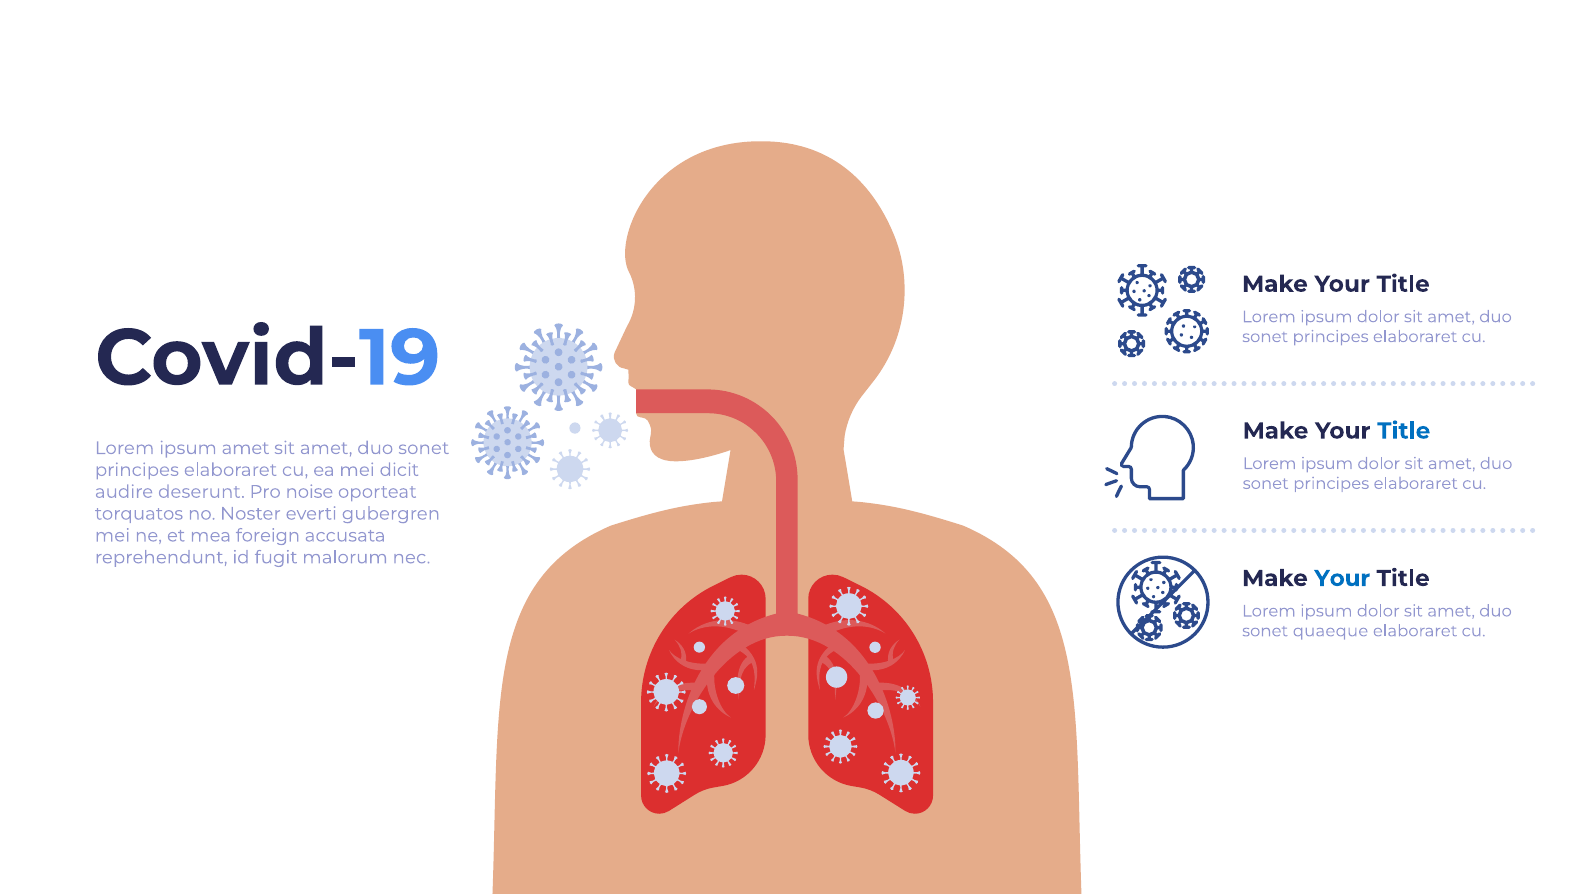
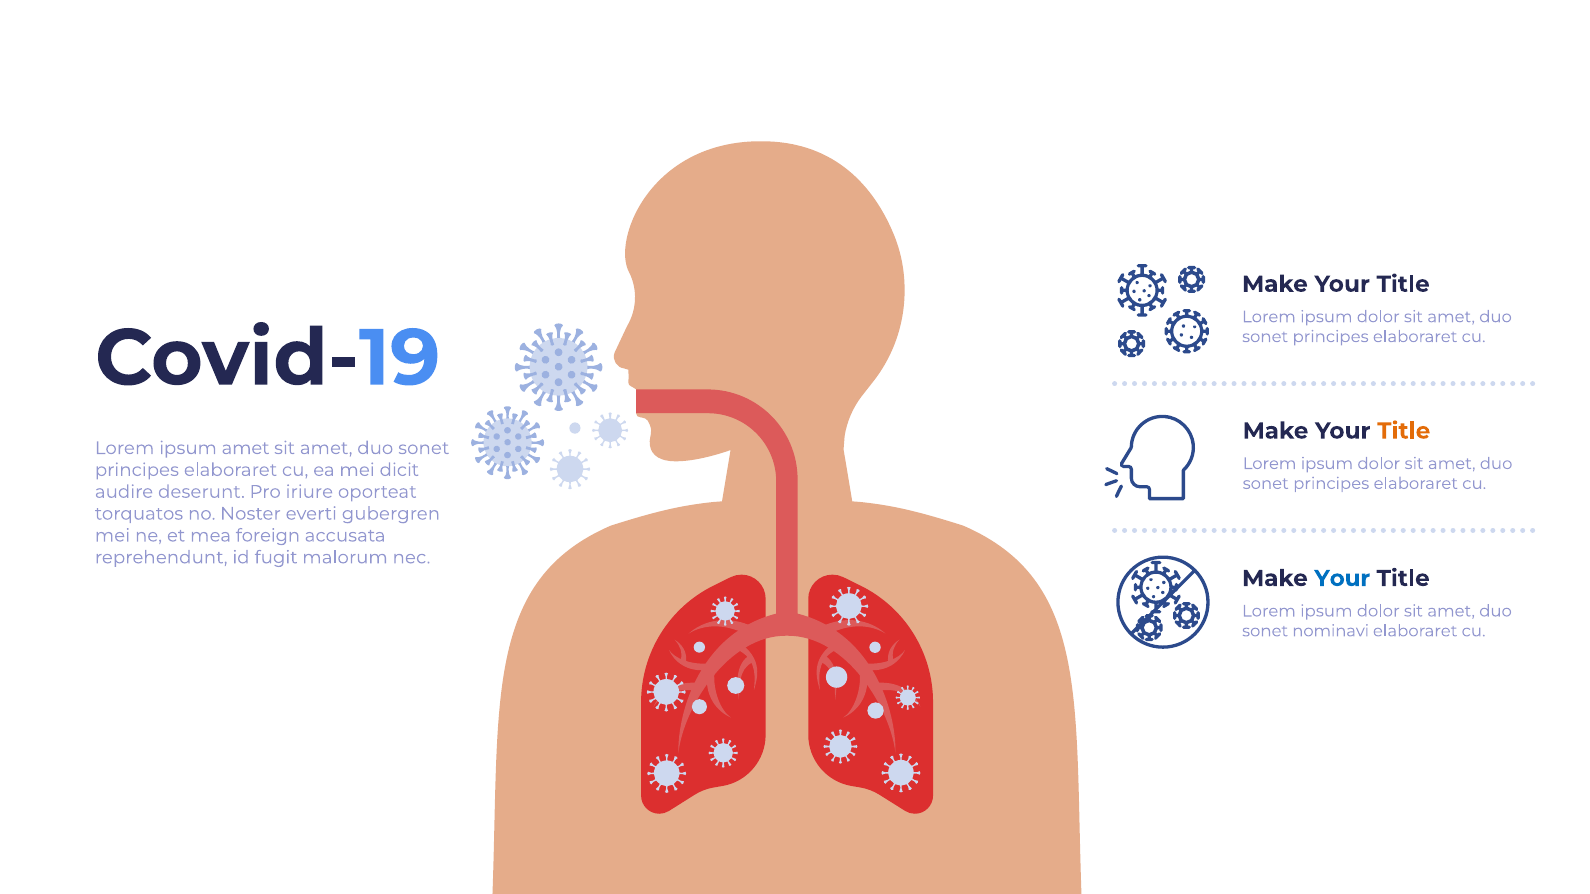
Title at (1404, 431) colour: blue -> orange
noise: noise -> iriure
quaeque: quaeque -> nominavi
